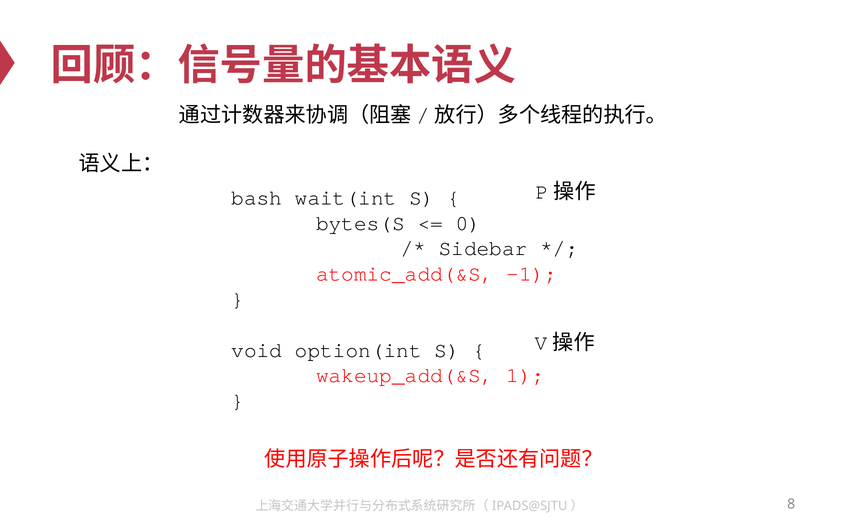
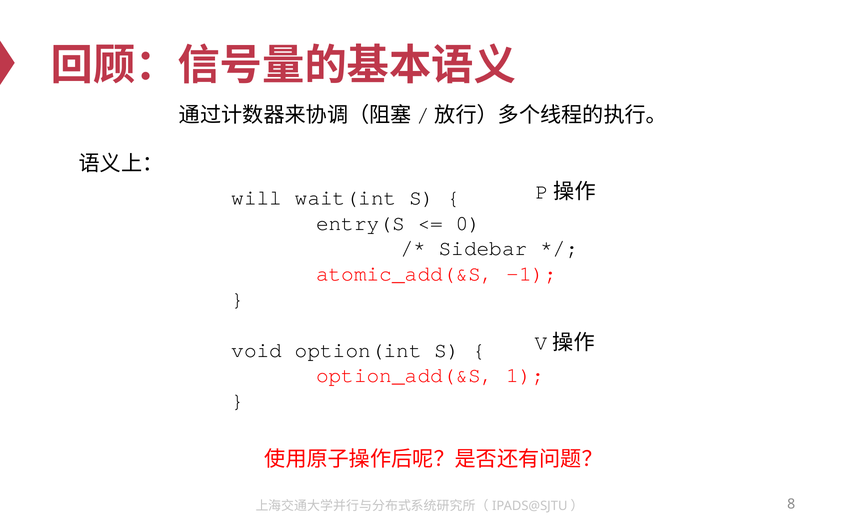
bash: bash -> will
bytes(S: bytes(S -> entry(S
wakeup_add(&S: wakeup_add(&S -> option_add(&S
